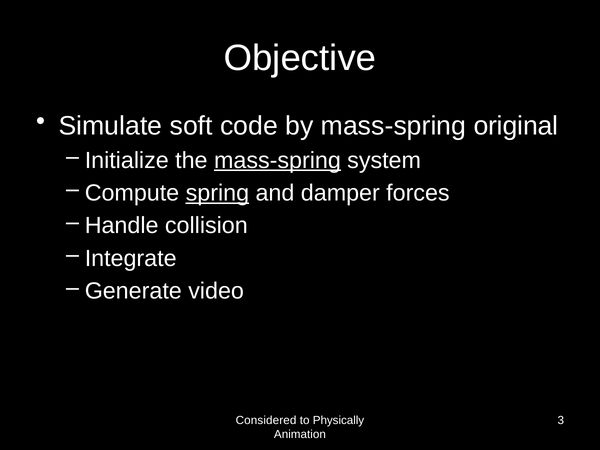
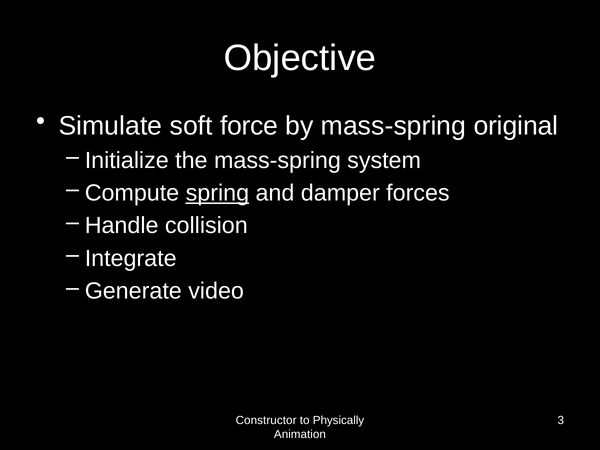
code: code -> force
mass-spring at (277, 160) underline: present -> none
Considered: Considered -> Constructor
